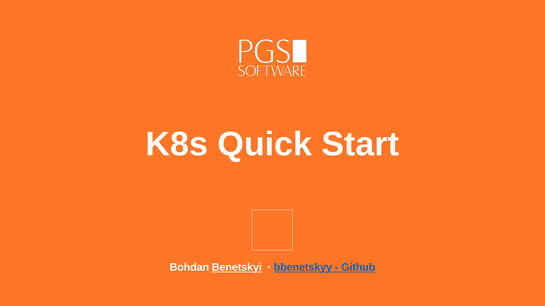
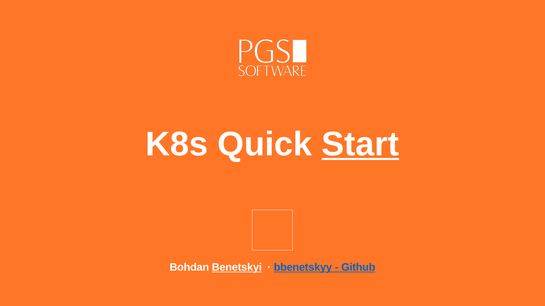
Start underline: none -> present
